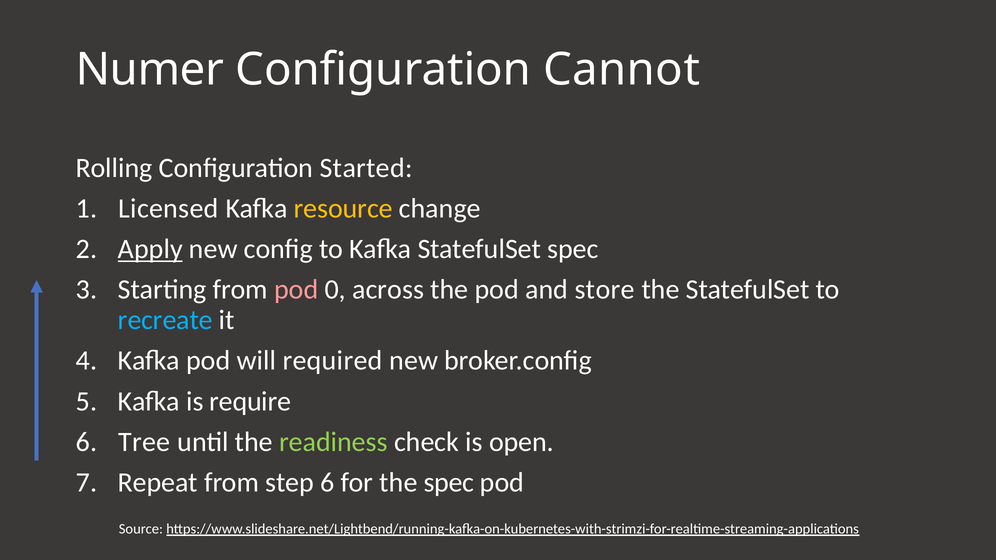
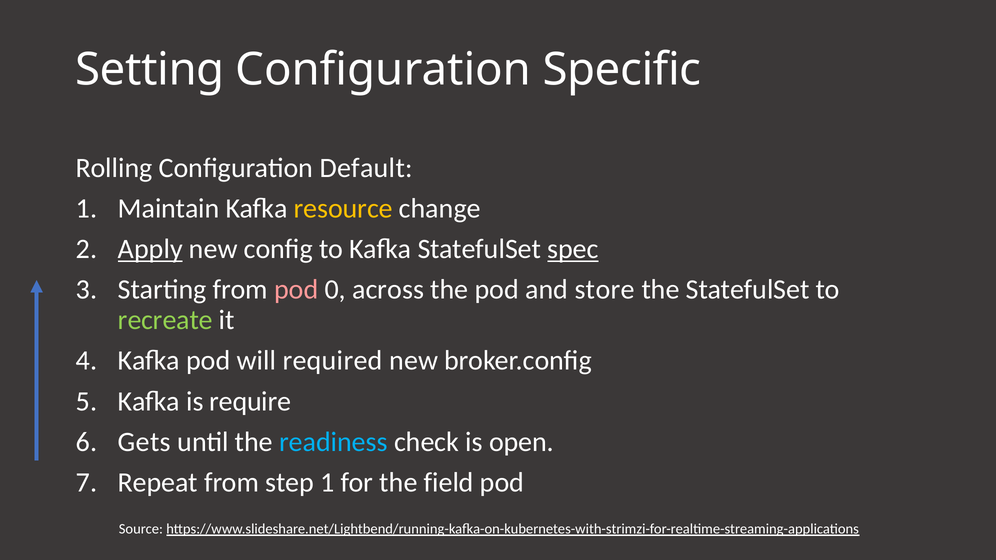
Numer: Numer -> Setting
Cannot: Cannot -> Specific
Started: Started -> Default
Licensed: Licensed -> Maintain
spec at (573, 249) underline: none -> present
recreate colour: light blue -> light green
Tree: Tree -> Gets
readiness colour: light green -> light blue
step 6: 6 -> 1
the spec: spec -> field
